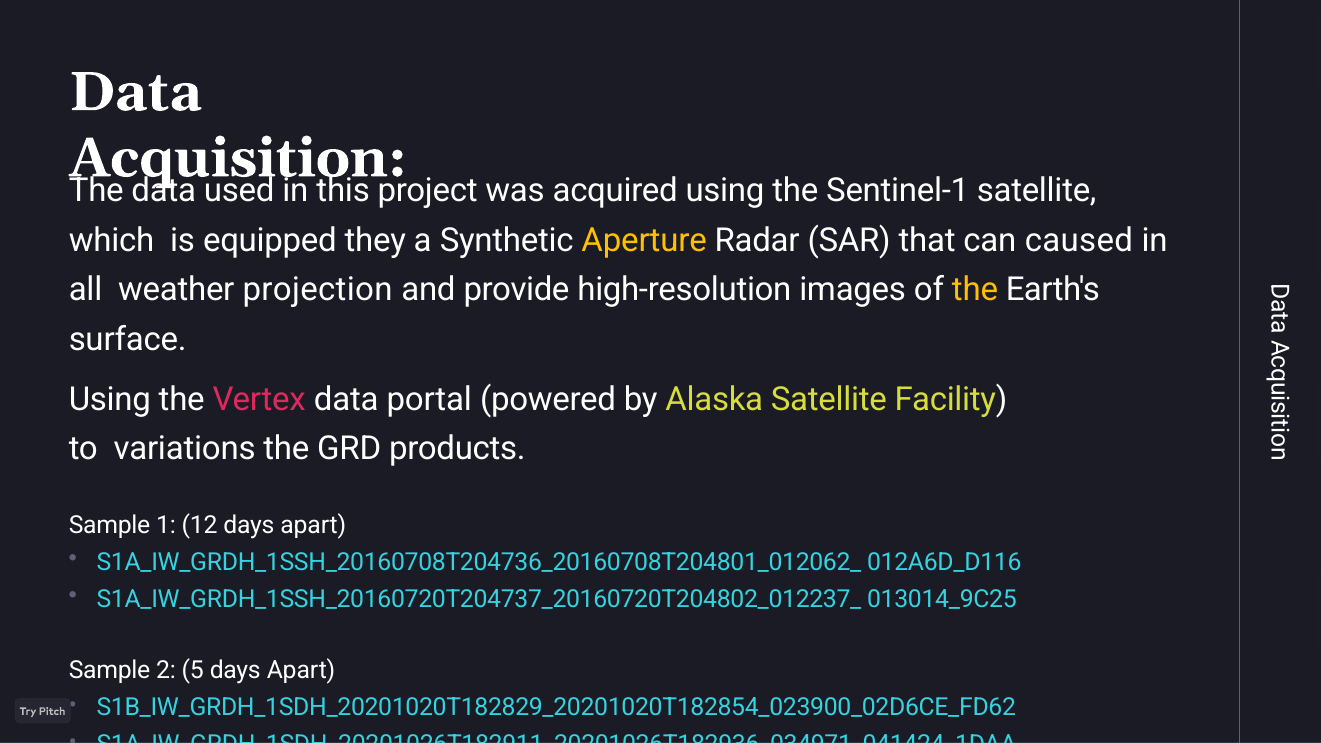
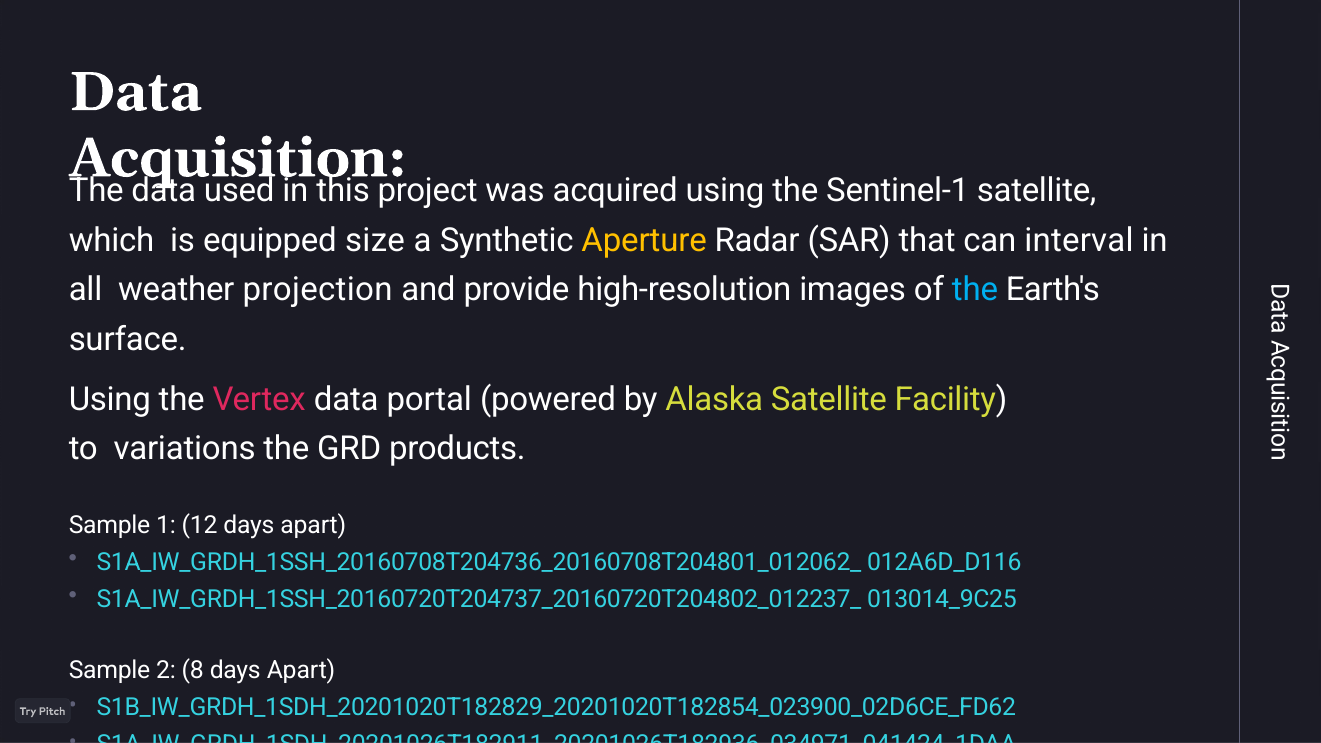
they: they -> size
caused: caused -> interval
the at (975, 290) colour: yellow -> light blue
5: 5 -> 8
